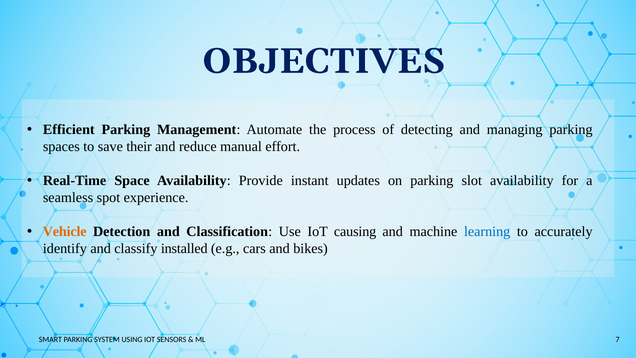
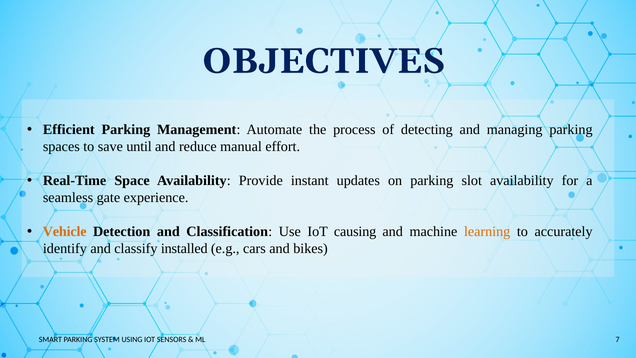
their: their -> until
spot: spot -> gate
learning colour: blue -> orange
